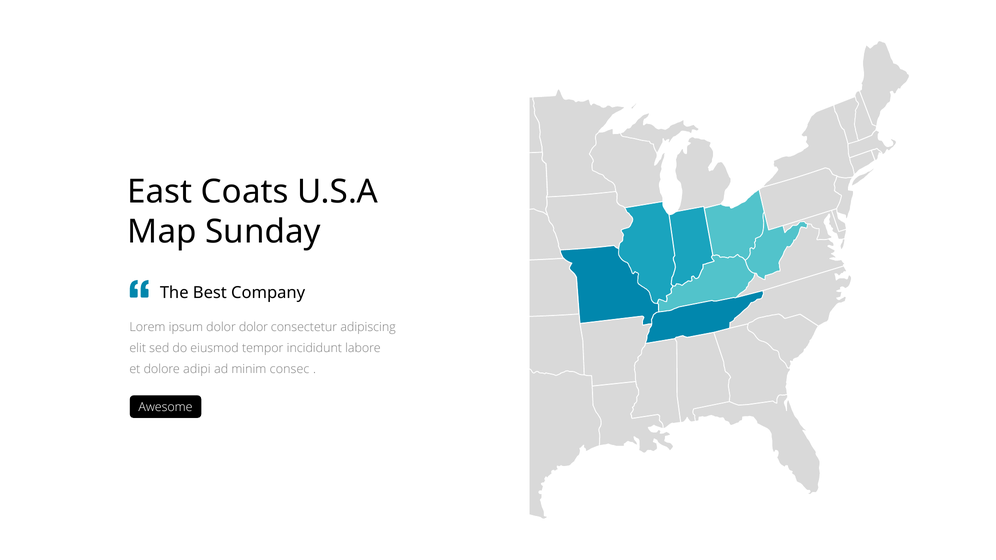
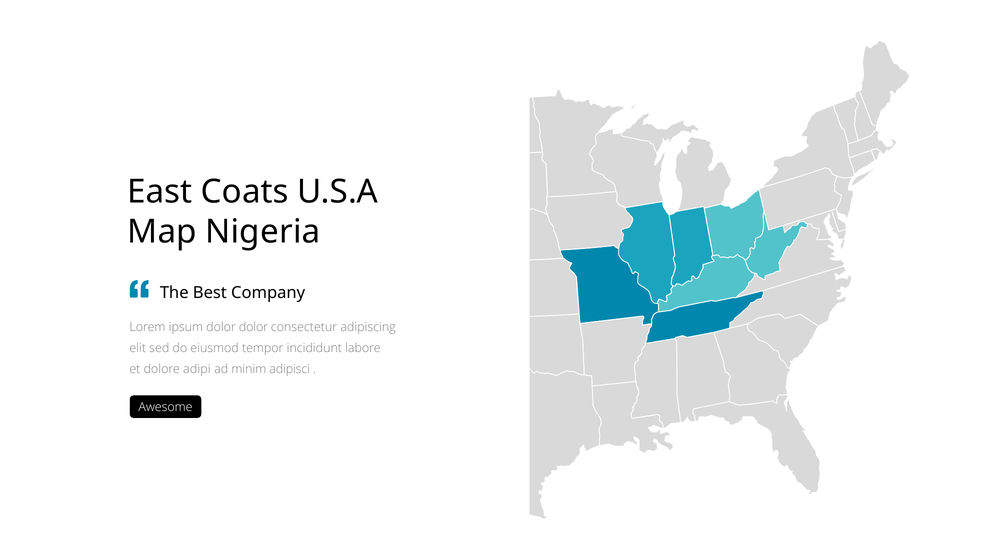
Sunday: Sunday -> Nigeria
consec: consec -> adipisci
